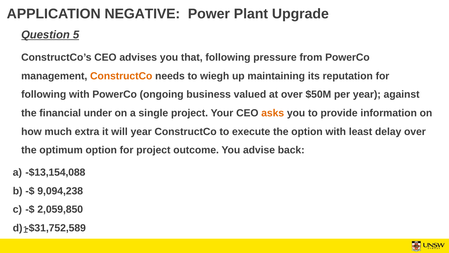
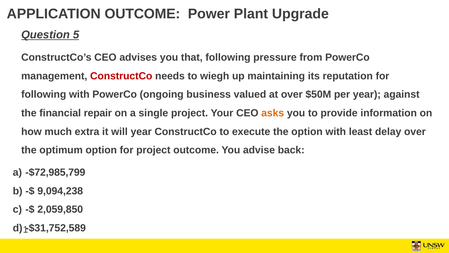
APPLICATION NEGATIVE: NEGATIVE -> OUTCOME
ConstructCo at (121, 76) colour: orange -> red
under: under -> repair
-$13,154,088: -$13,154,088 -> -$72,985,799
